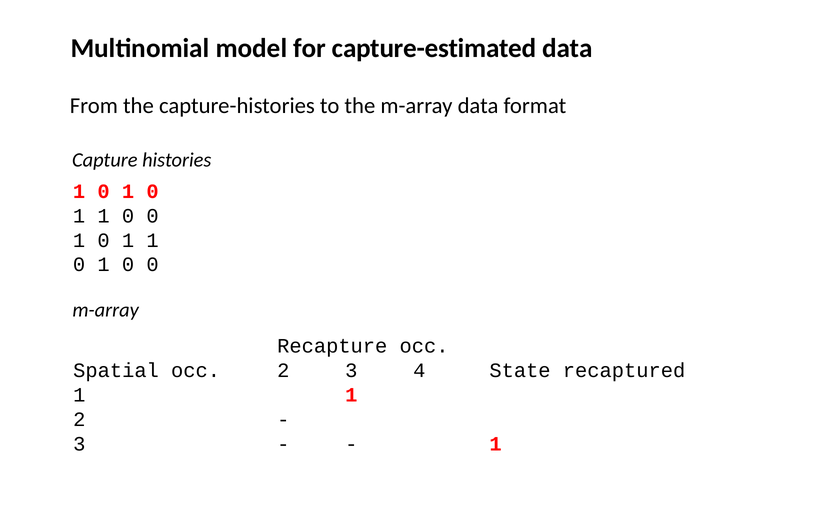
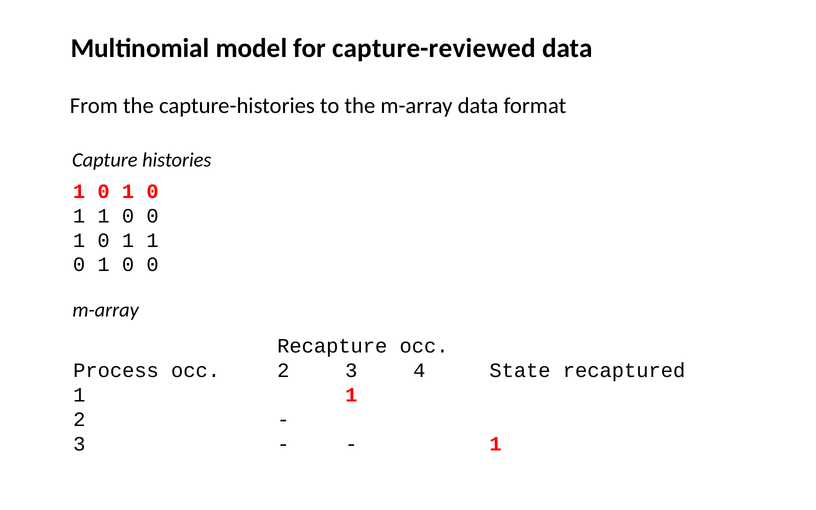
capture-estimated: capture-estimated -> capture-reviewed
Spatial: Spatial -> Process
